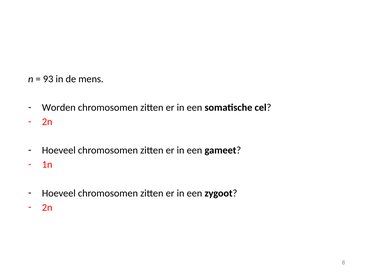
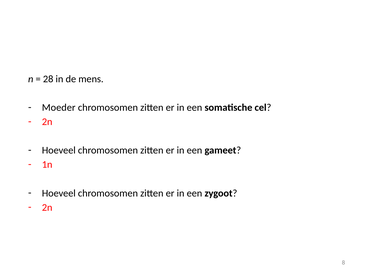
93: 93 -> 28
Worden: Worden -> Moeder
